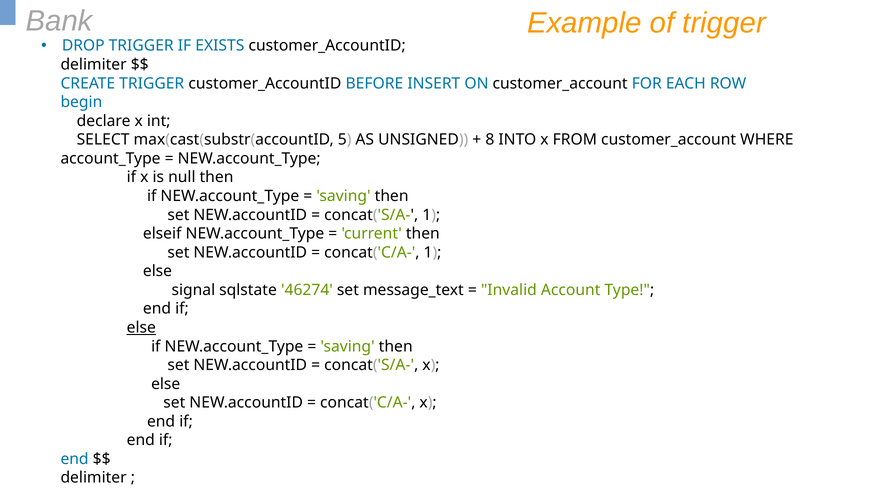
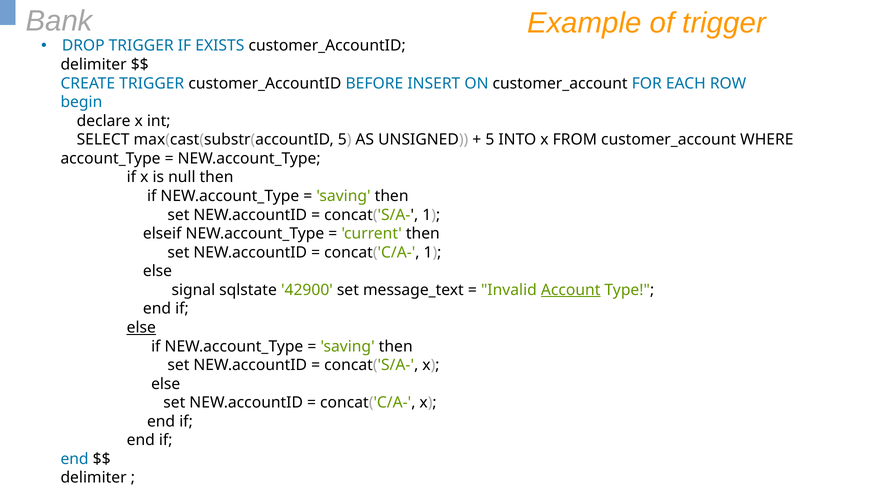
8 at (490, 140): 8 -> 5
46274: 46274 -> 42900
Account underline: none -> present
